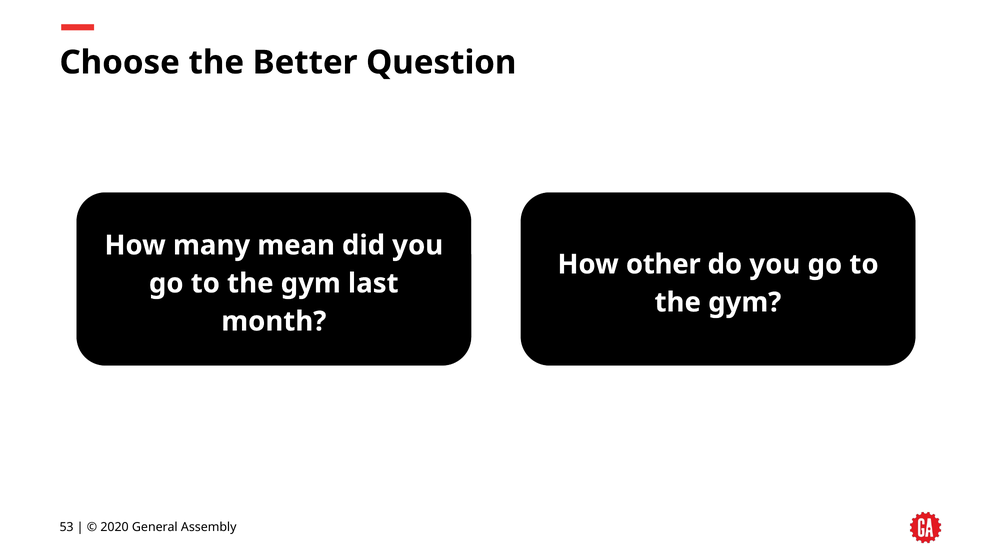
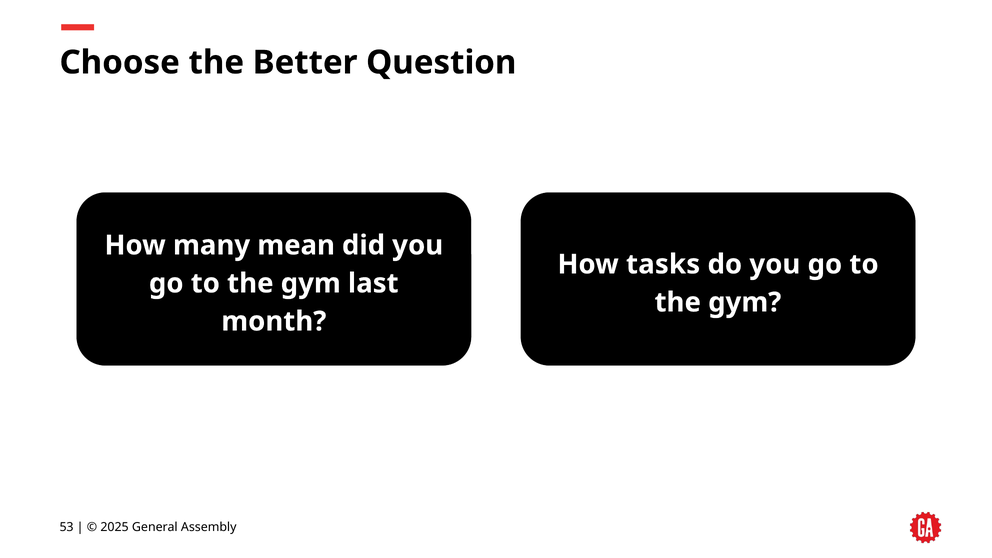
other: other -> tasks
2020: 2020 -> 2025
